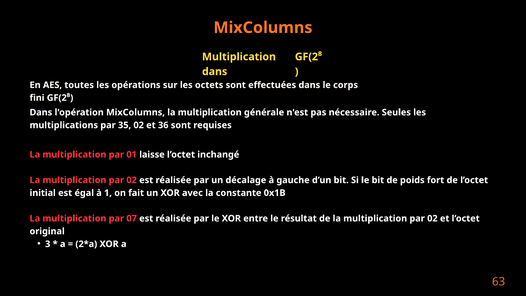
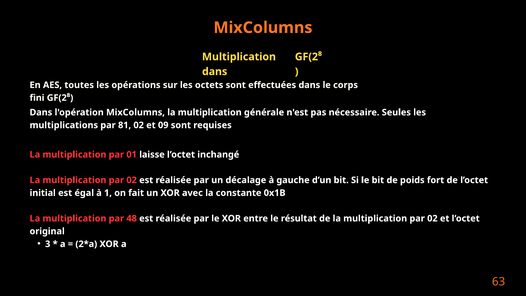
35: 35 -> 81
36: 36 -> 09
07: 07 -> 48
